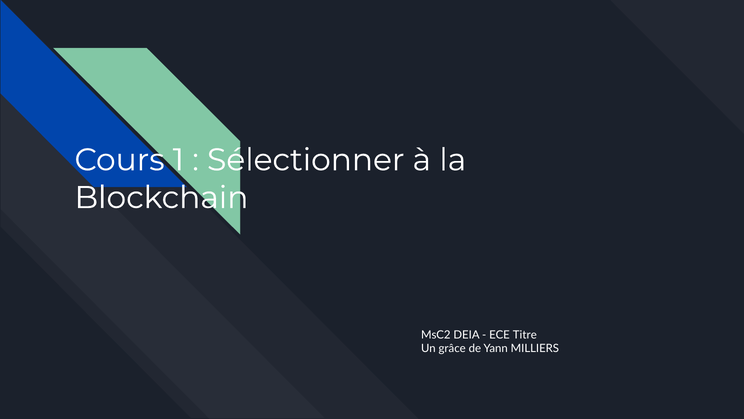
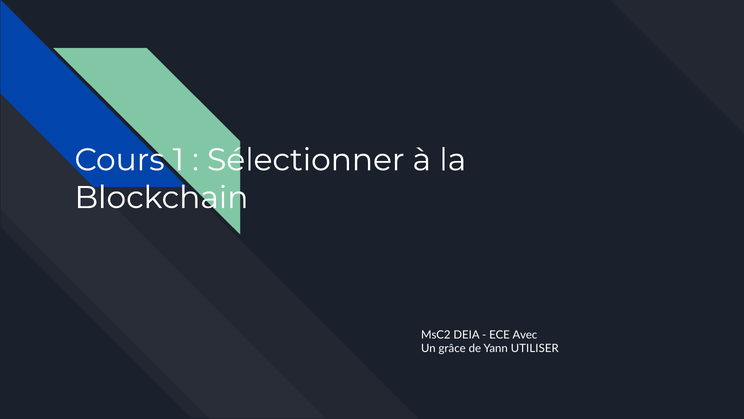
Titre: Titre -> Avec
MILLIERS: MILLIERS -> UTILISER
